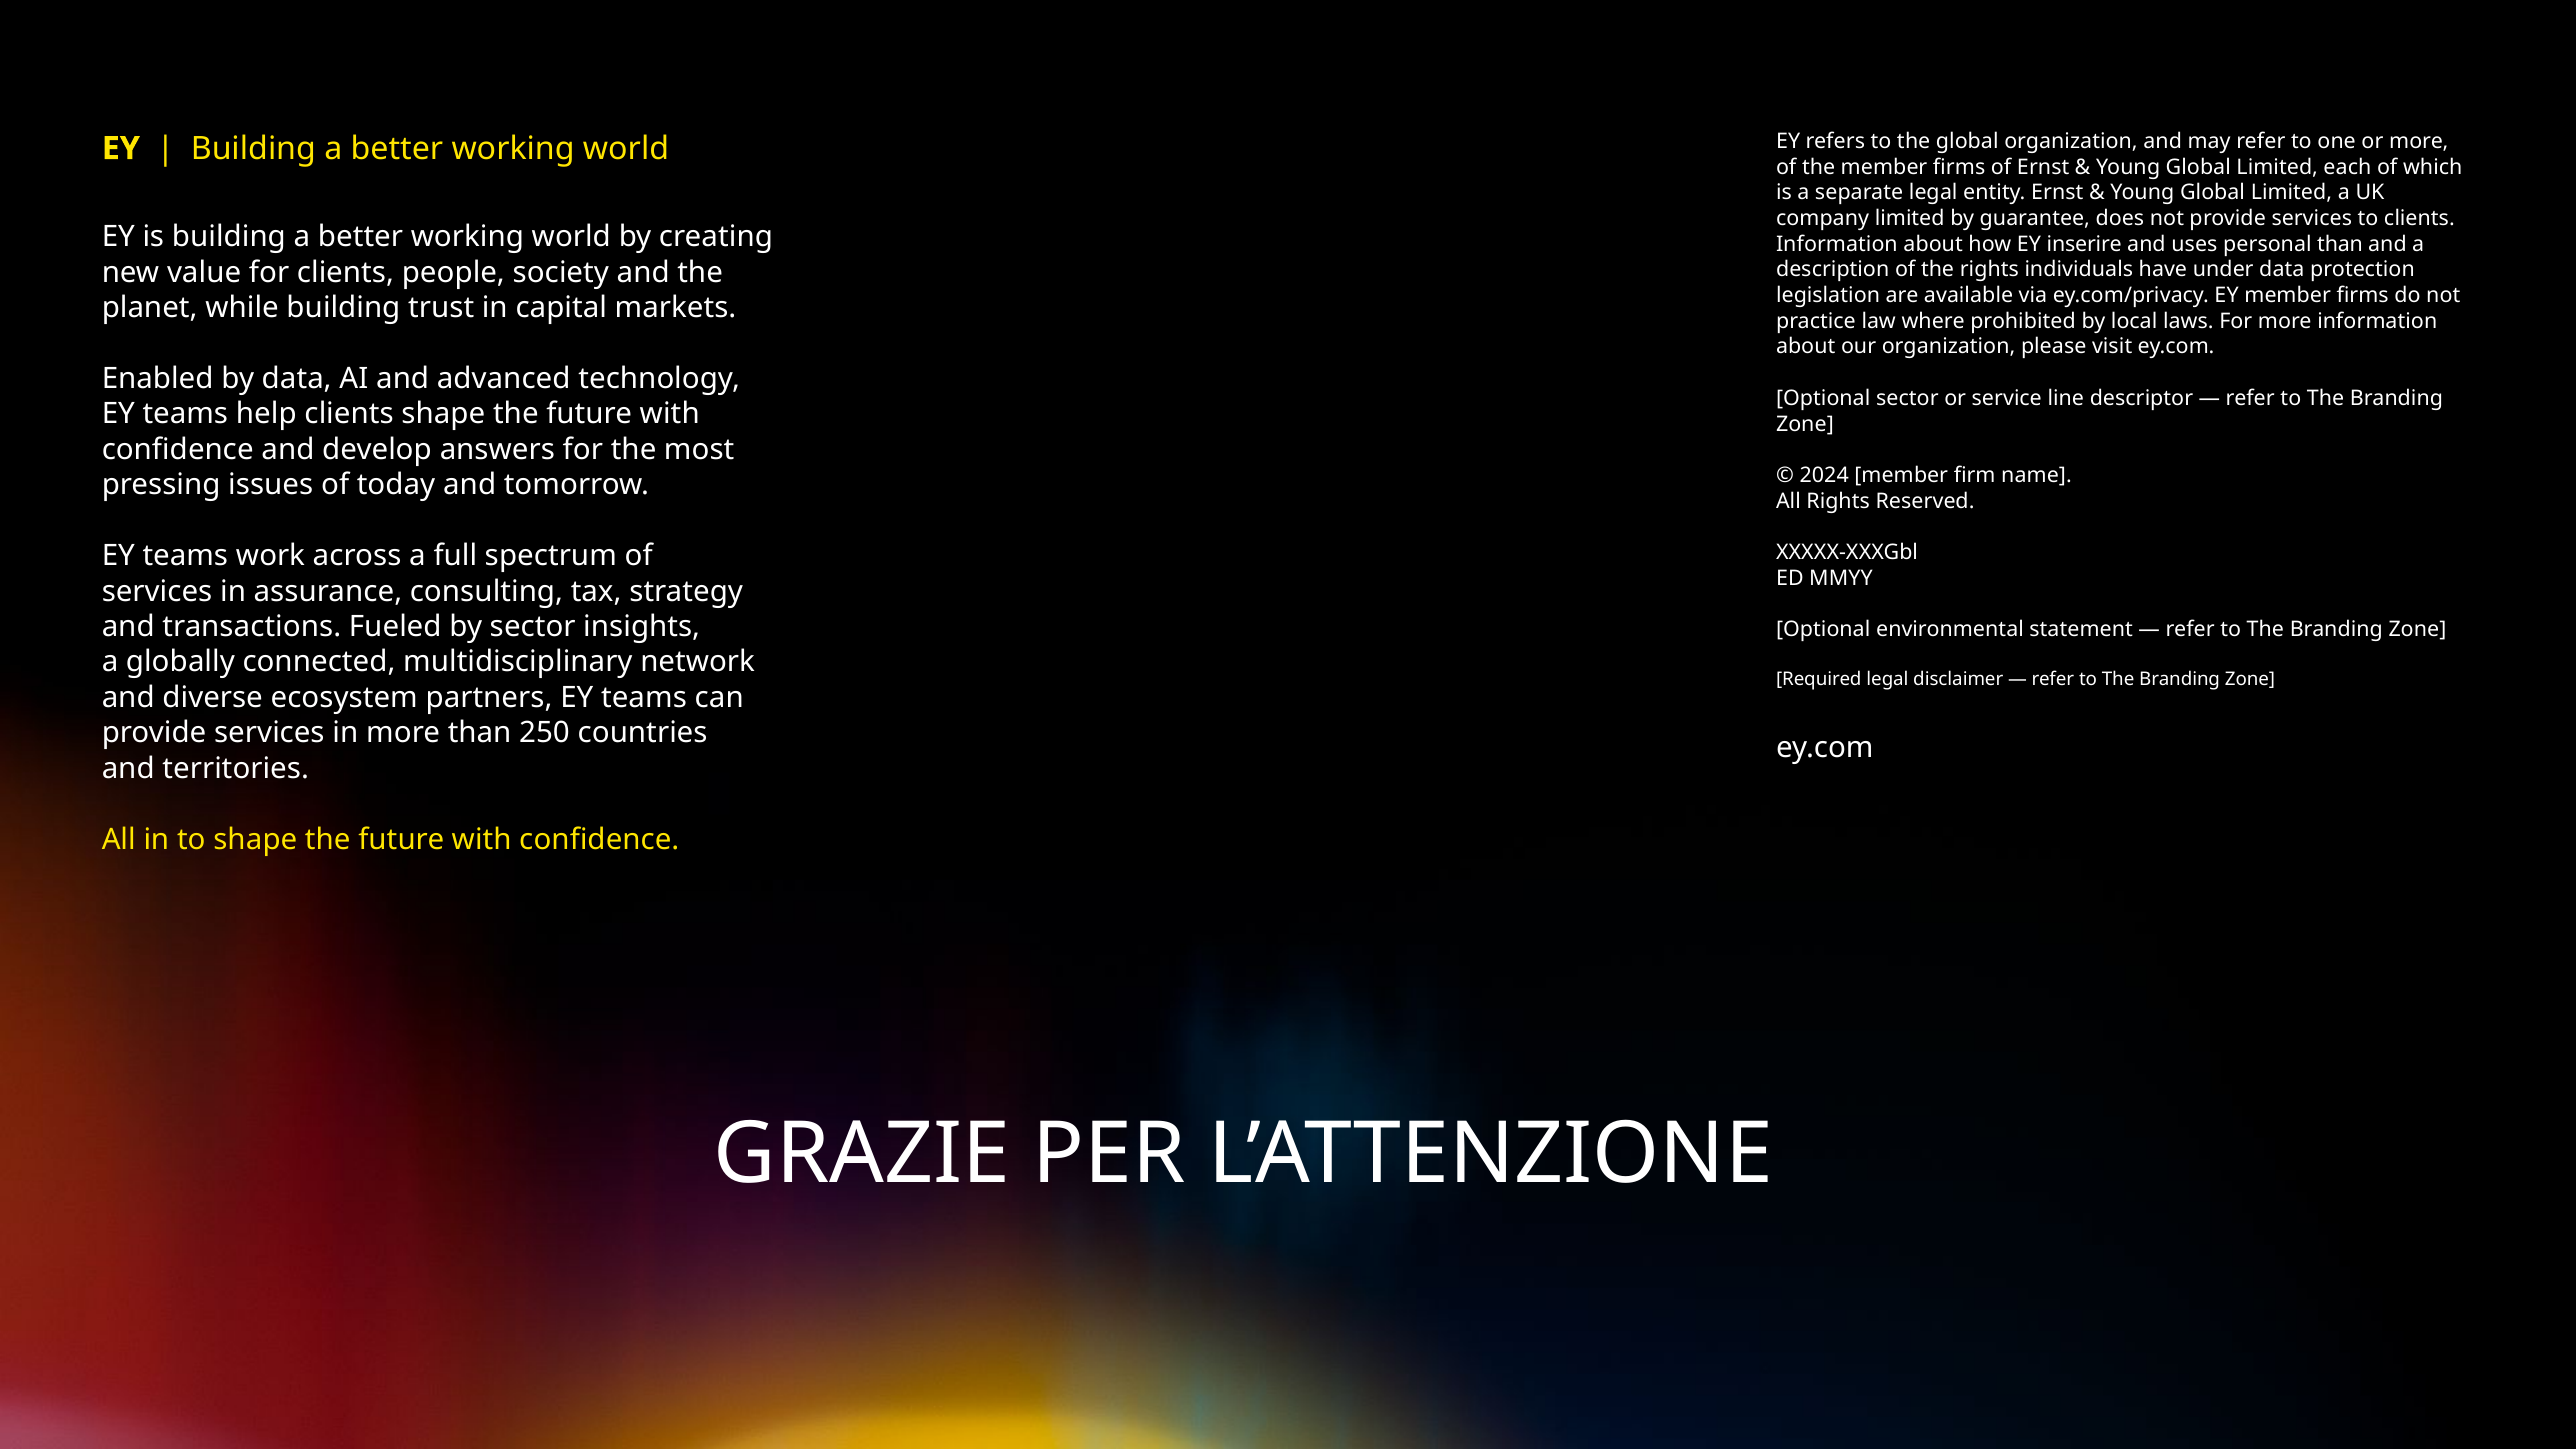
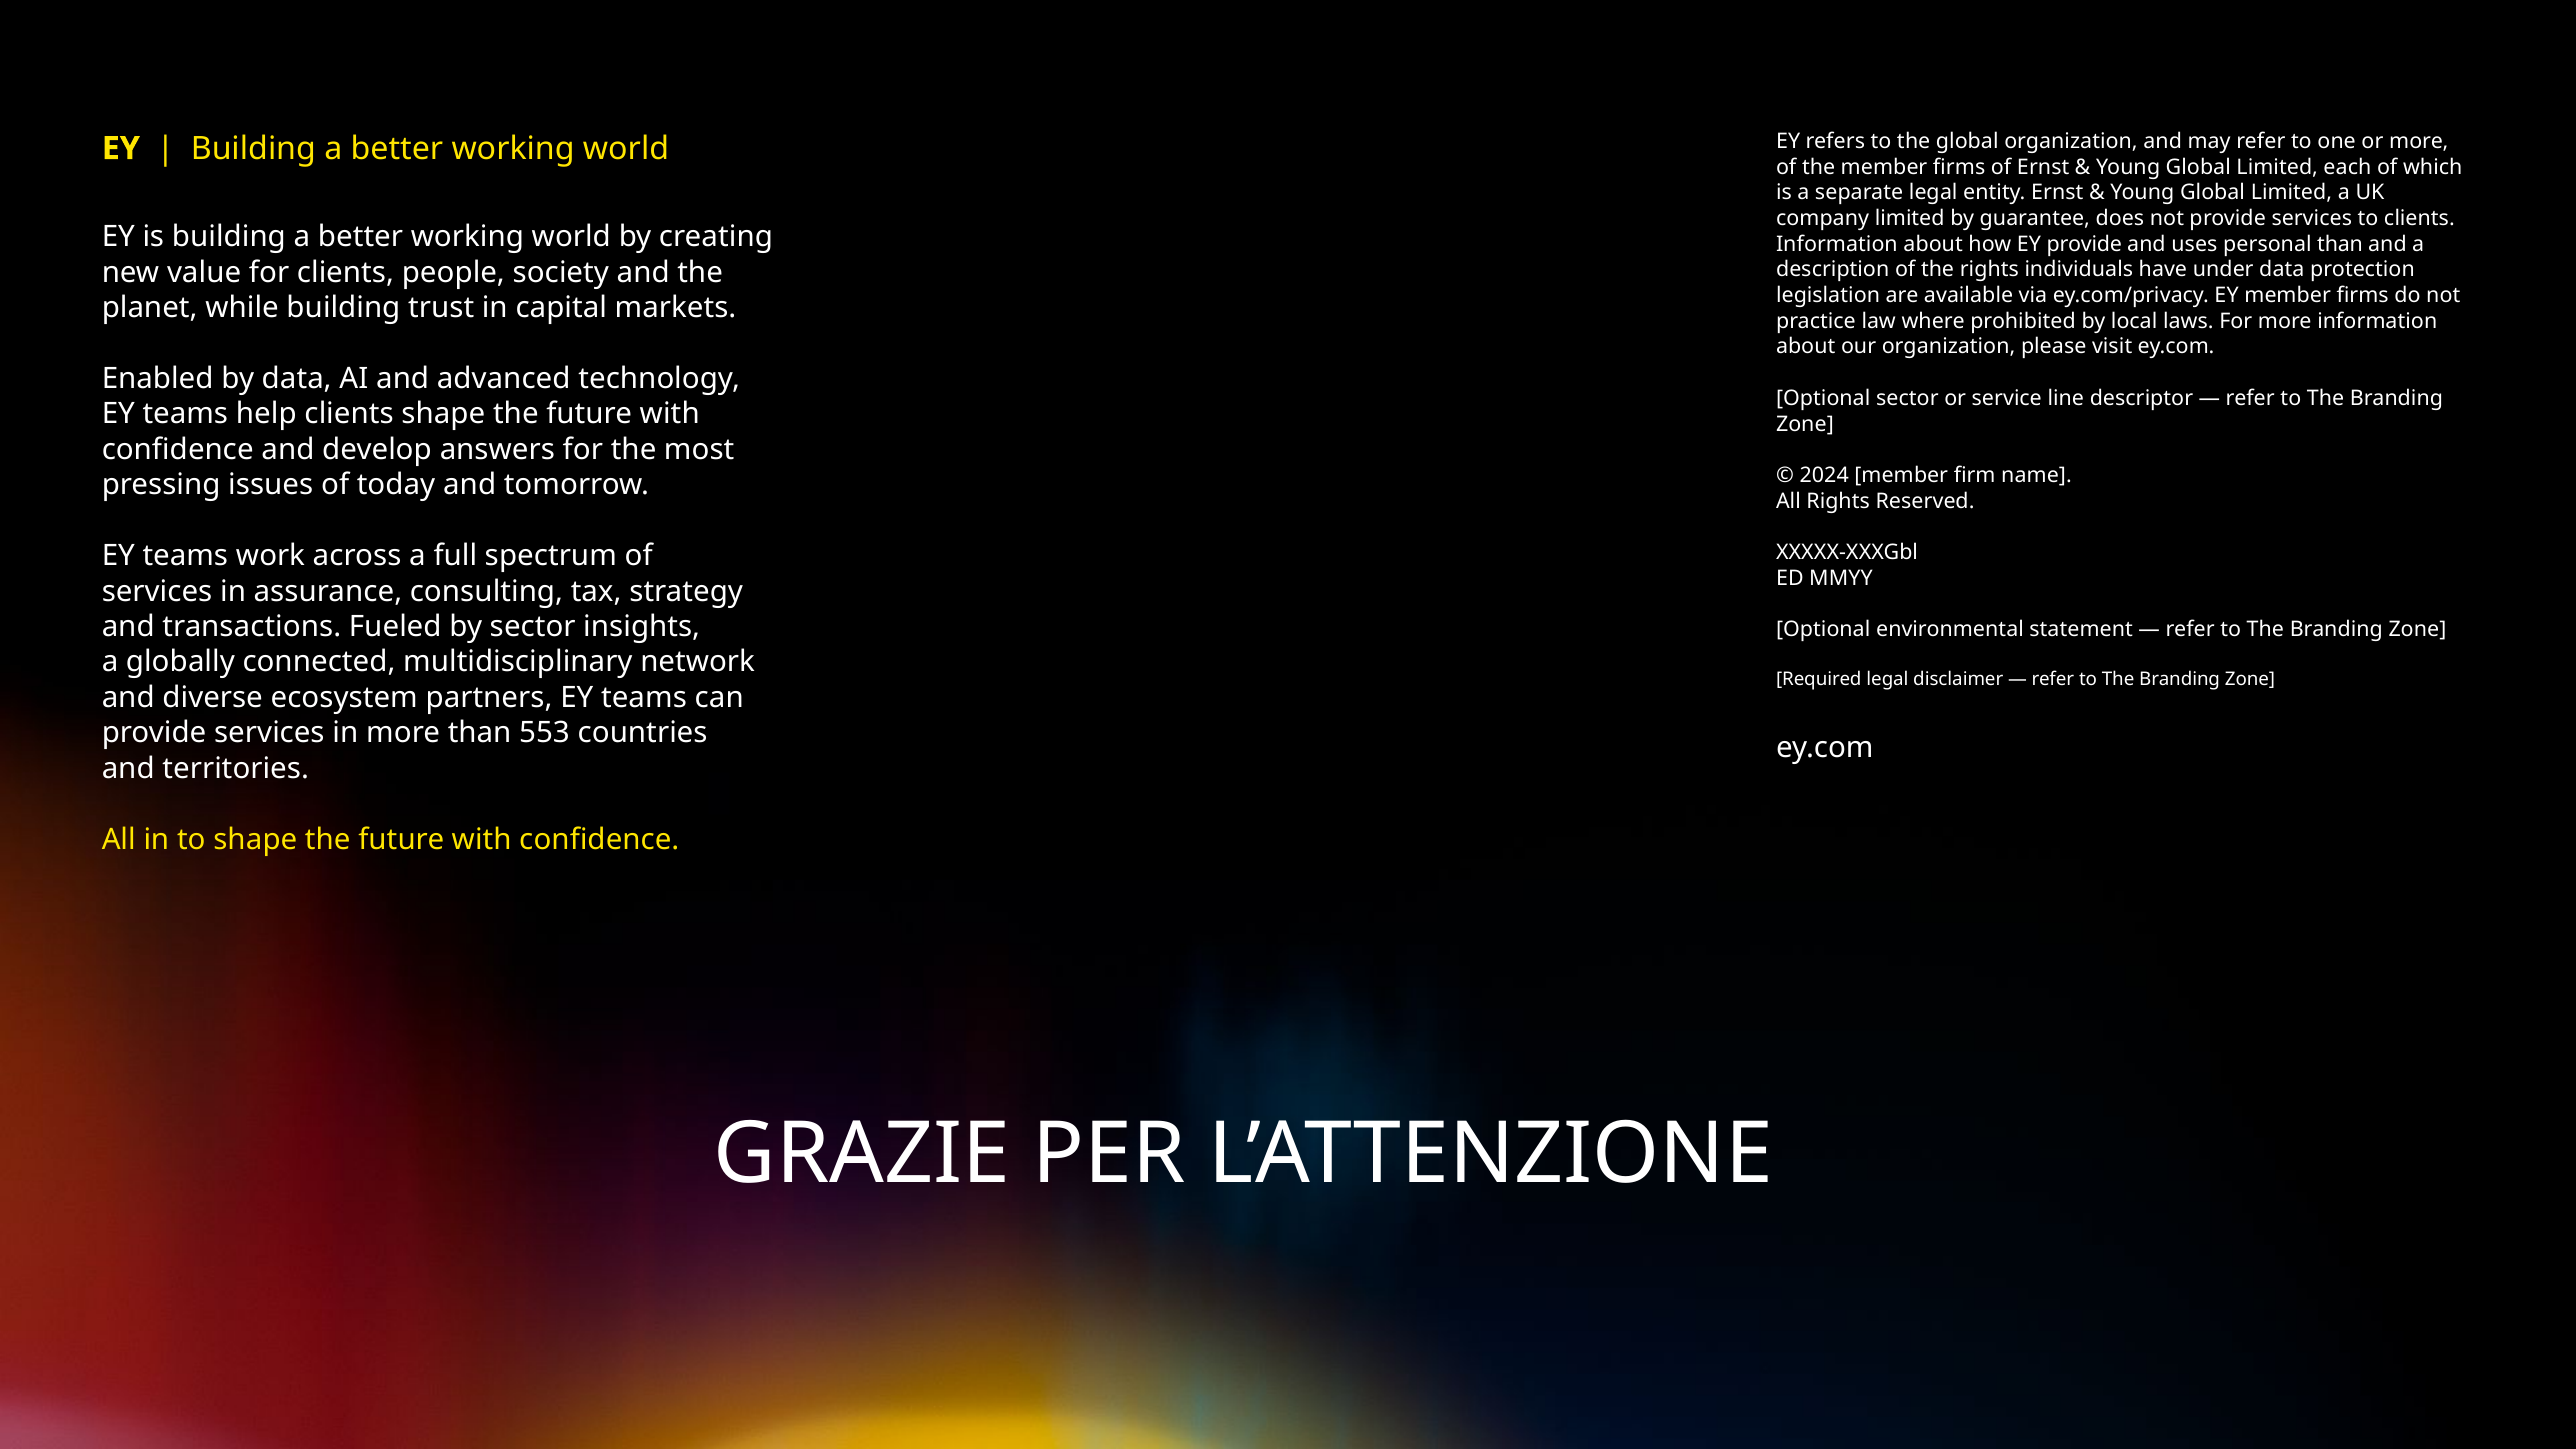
EY inserire: inserire -> provide
250: 250 -> 553
